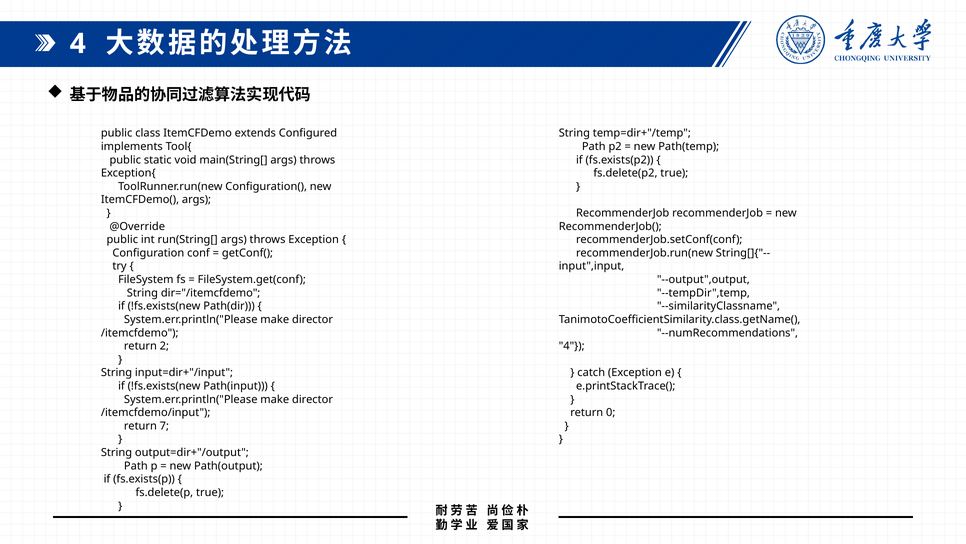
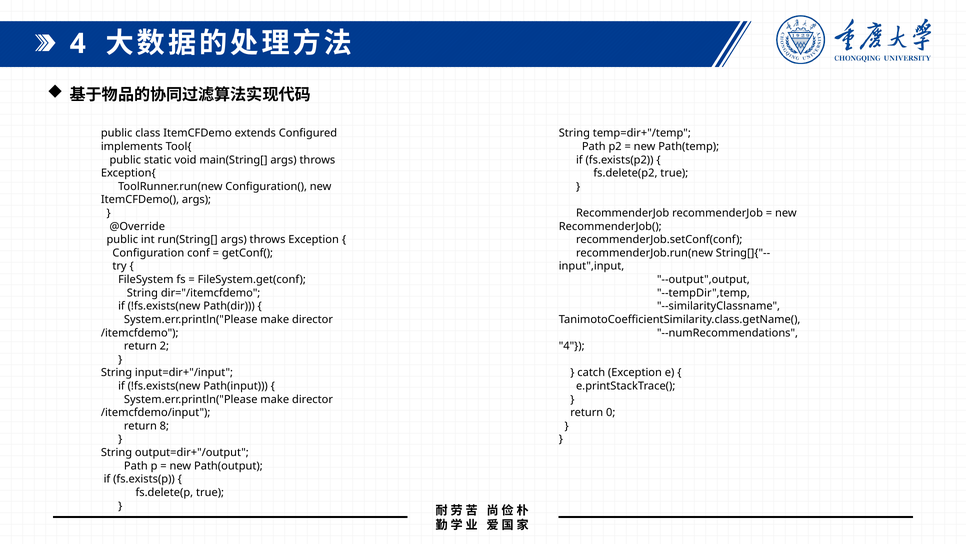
7: 7 -> 8
